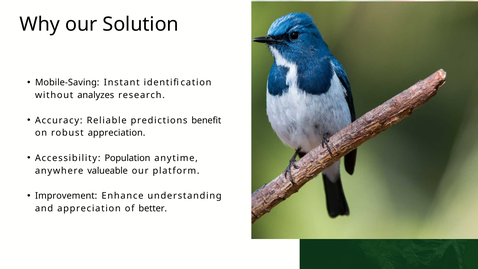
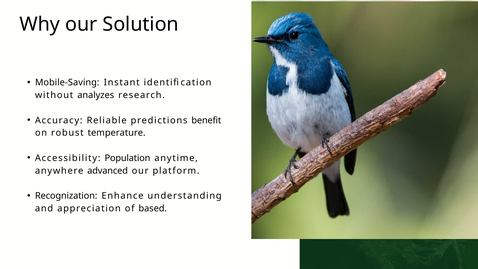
robust appreciation: appreciation -> temperature
valueable: valueable -> advanced
Improvement: Improvement -> Recognization
better: better -> based
